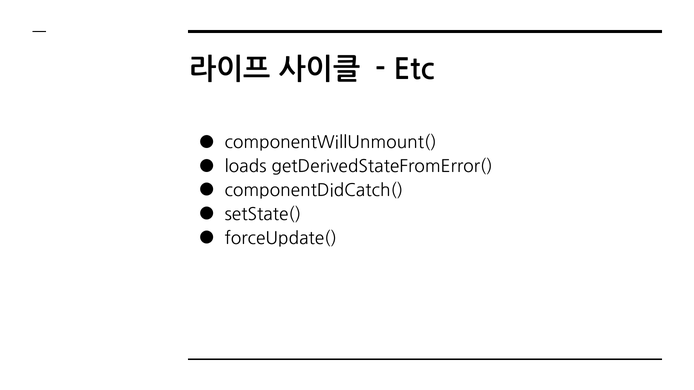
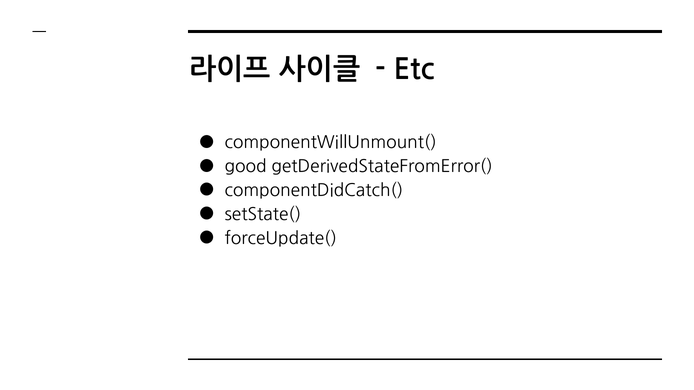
loads: loads -> good
